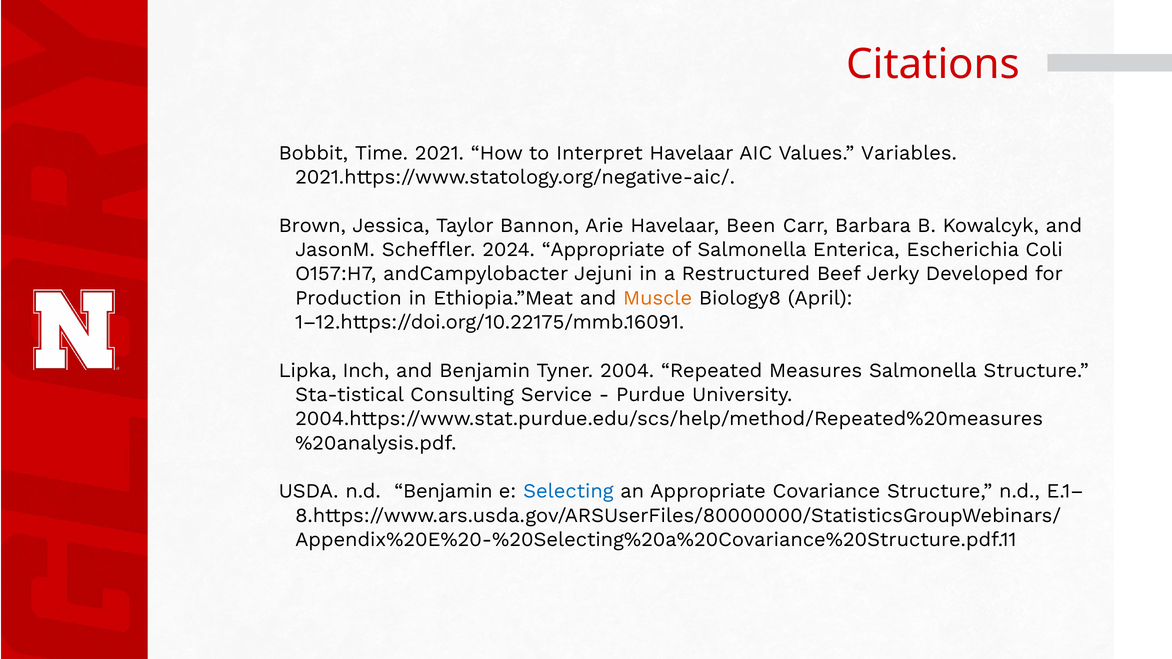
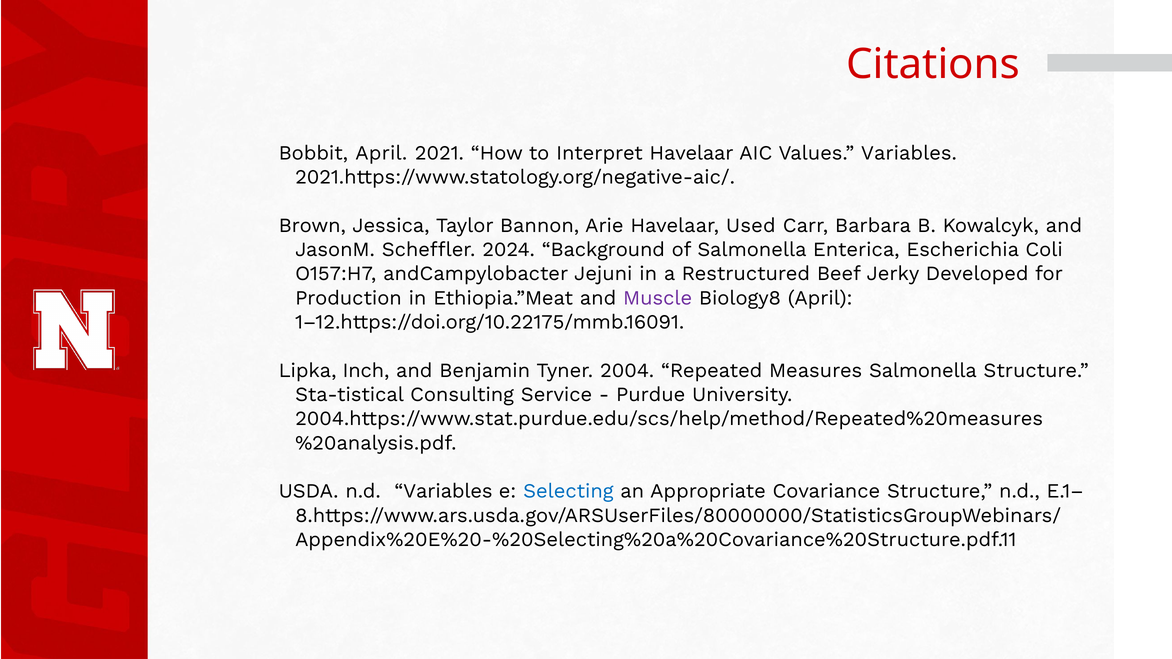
Bobbit Time: Time -> April
Been: Been -> Used
2024 Appropriate: Appropriate -> Background
Muscle colour: orange -> purple
n.d Benjamin: Benjamin -> Variables
